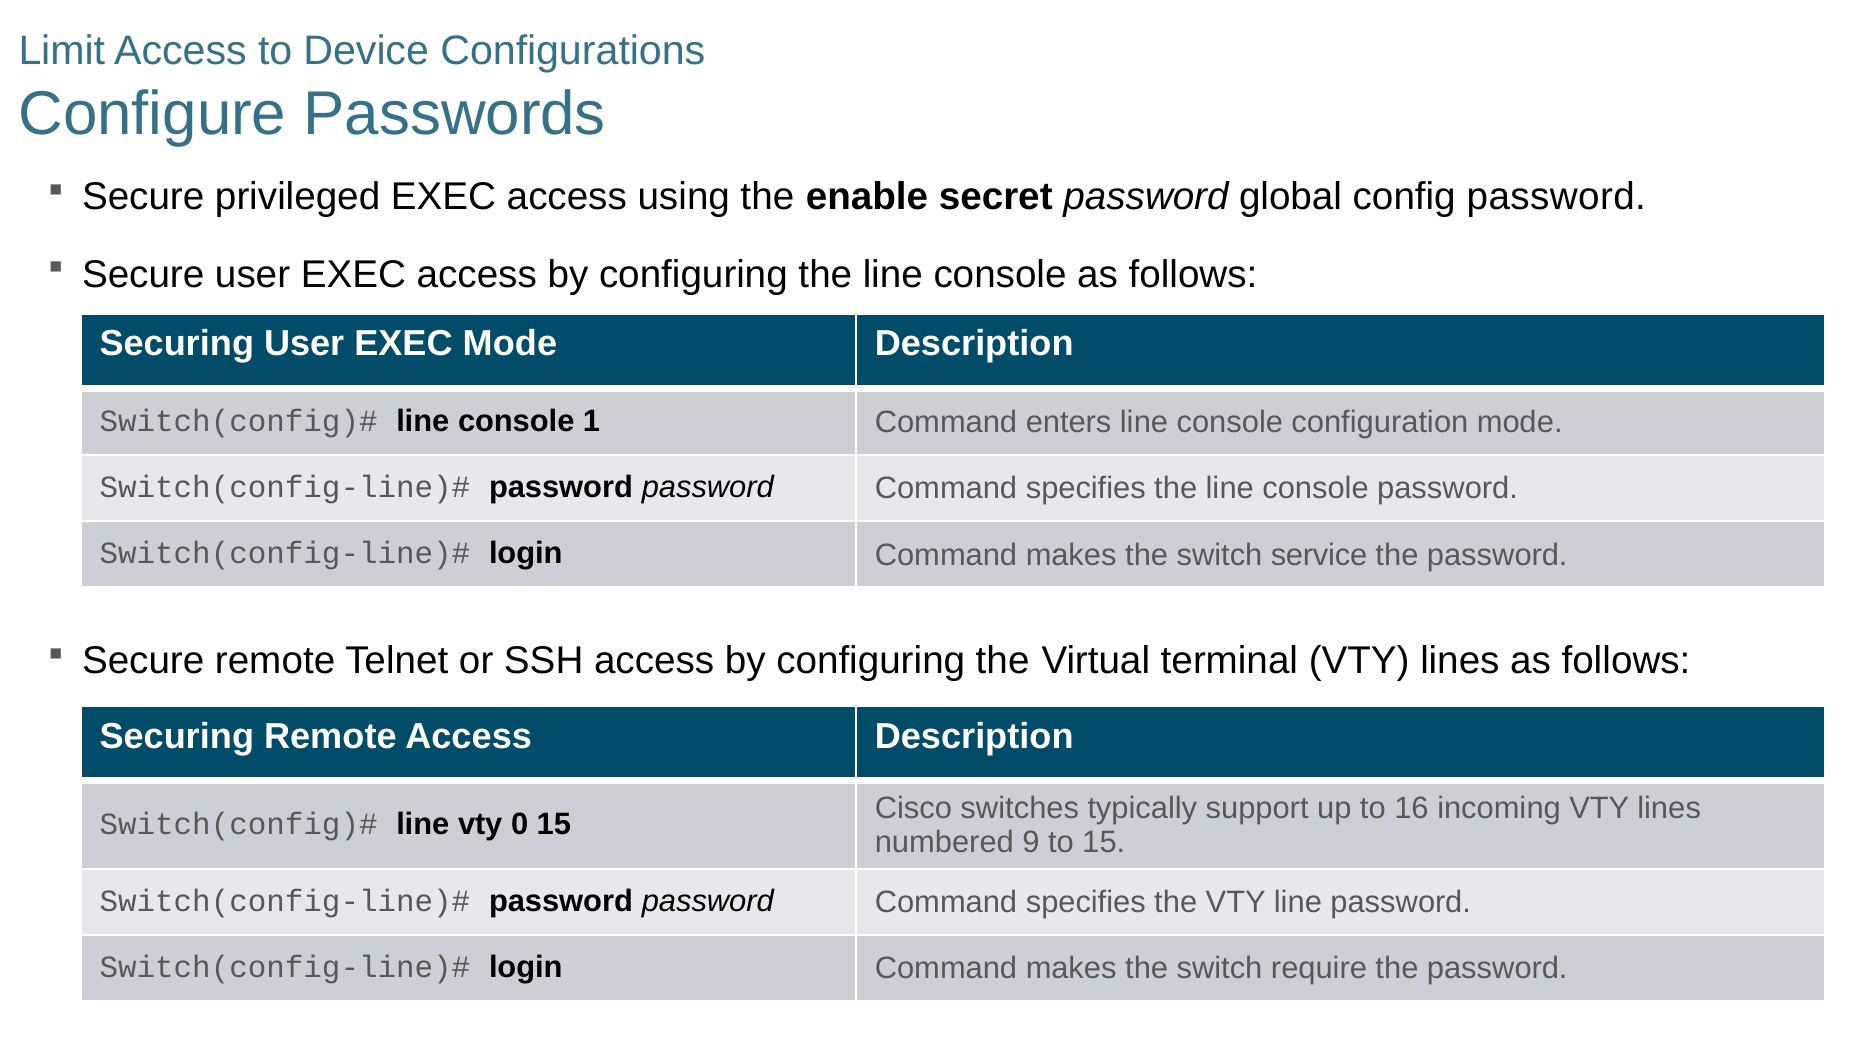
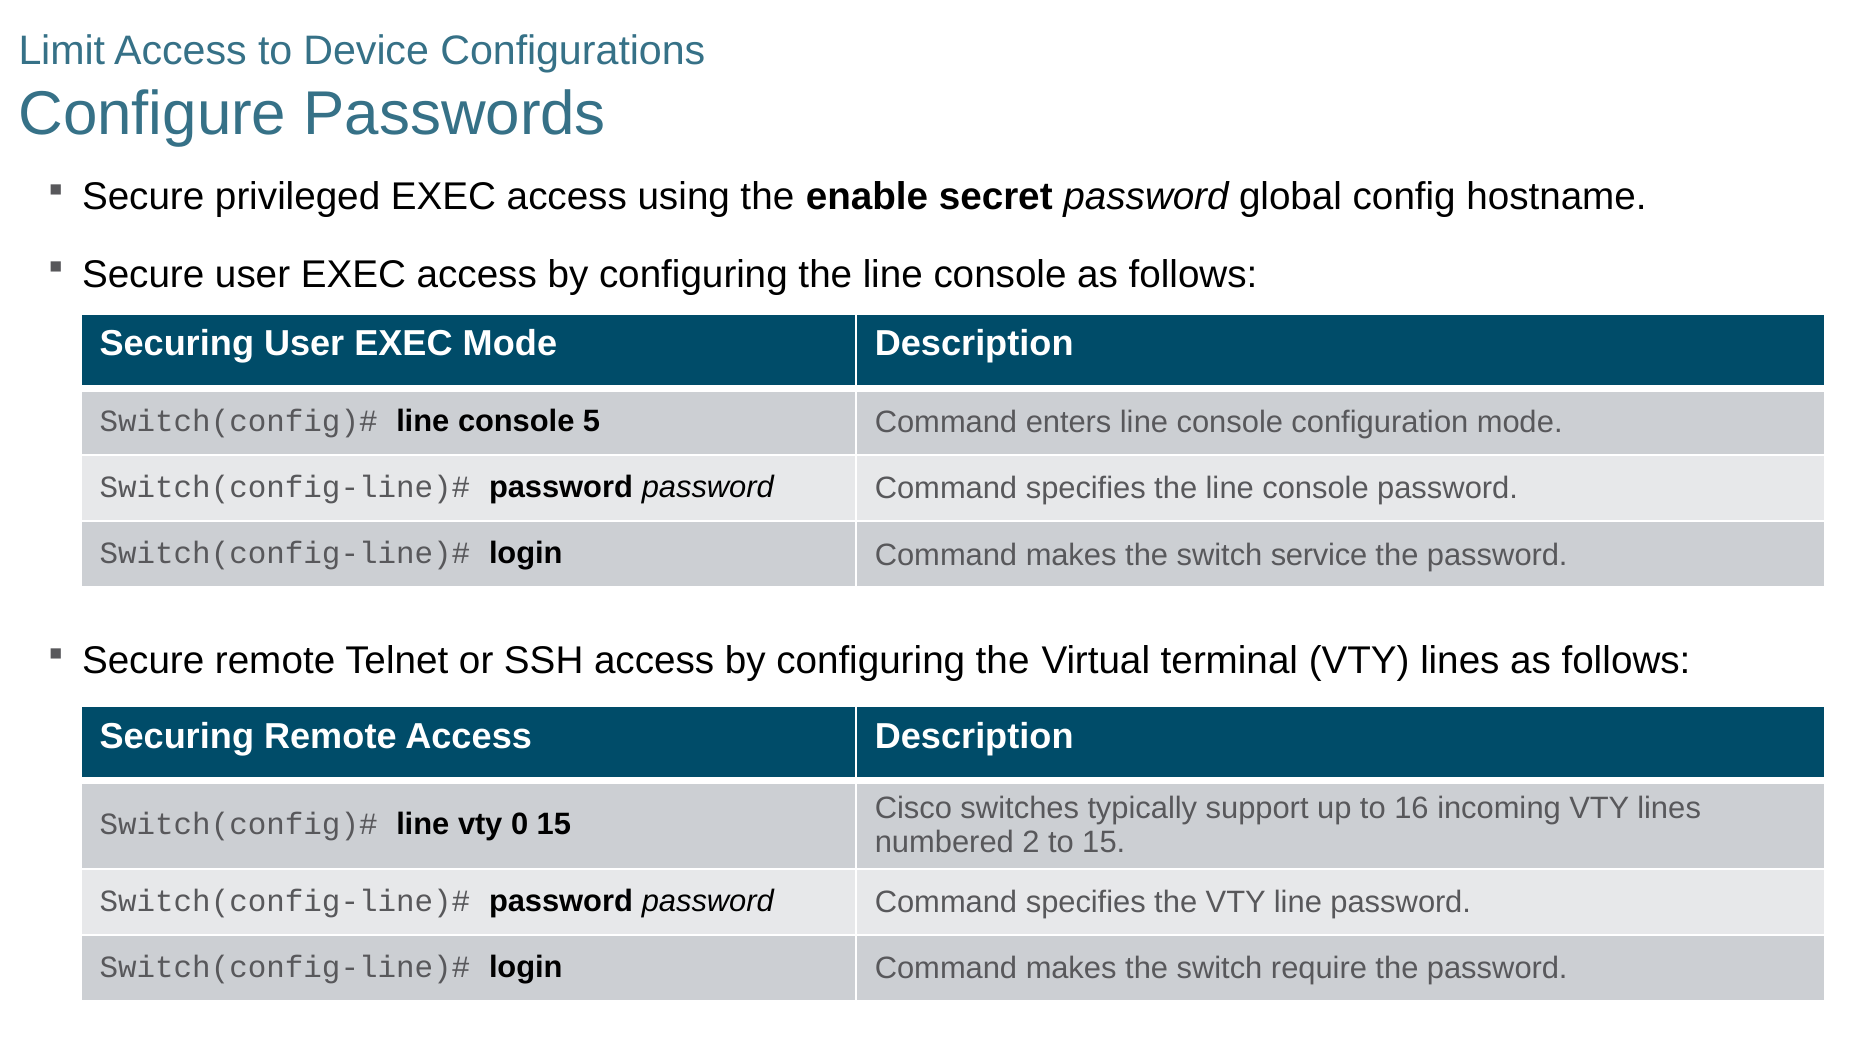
config password: password -> hostname
1: 1 -> 5
9: 9 -> 2
